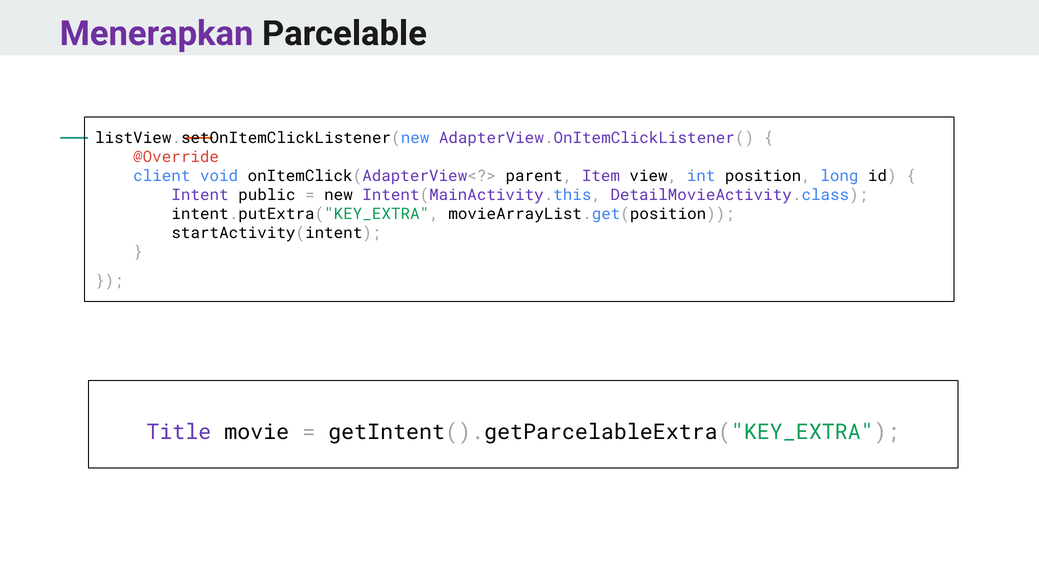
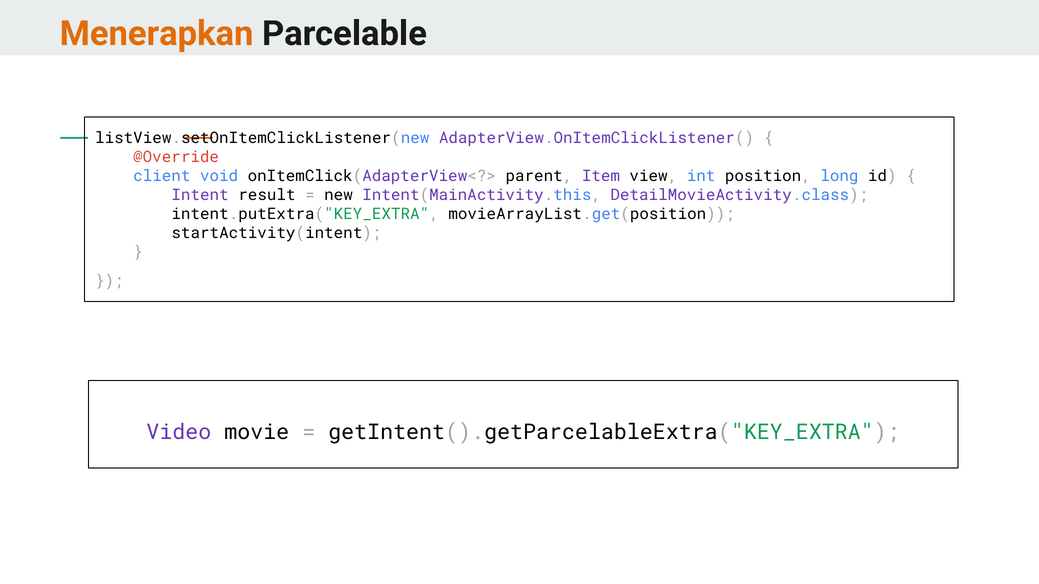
Menerapkan colour: purple -> orange
public: public -> result
Title: Title -> Video
